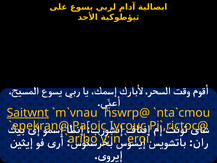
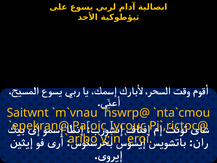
Saitwnt underline: present -> none
